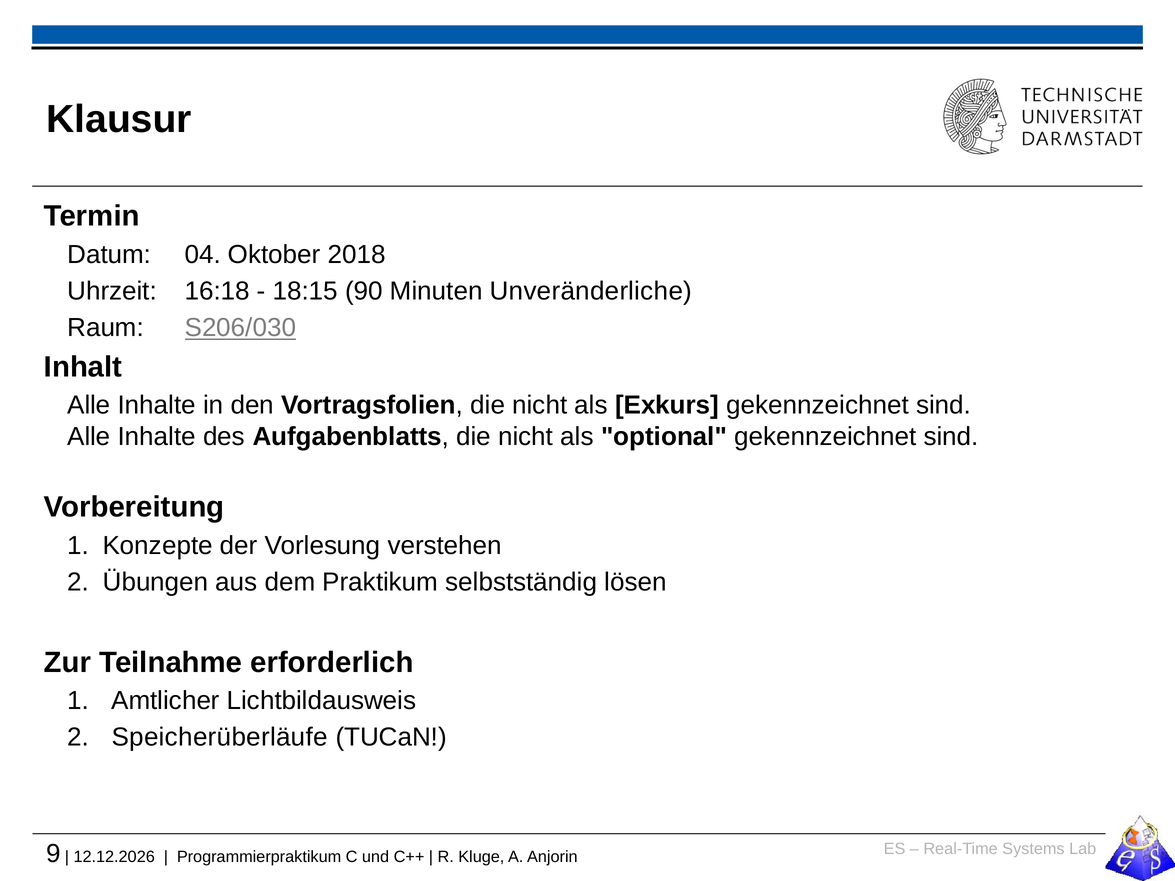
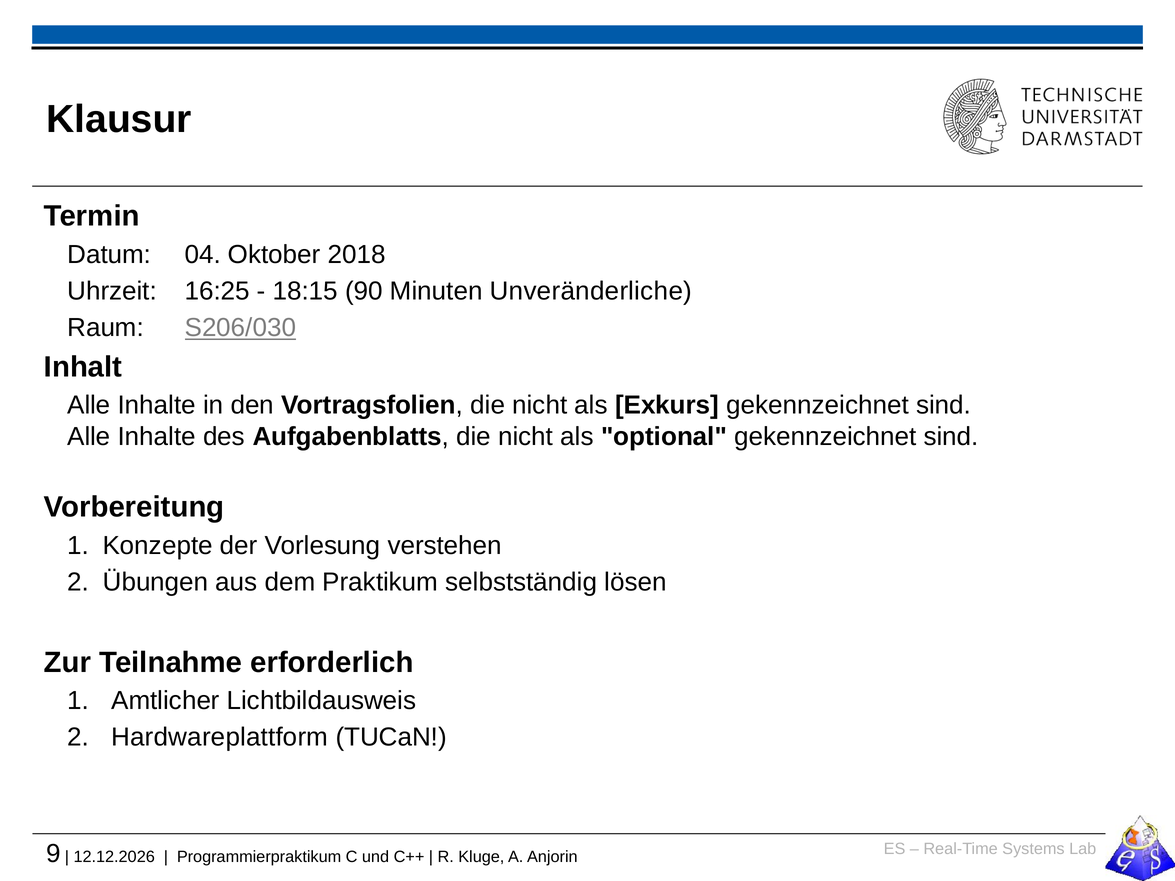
16:18: 16:18 -> 16:25
Speicherüberläufe: Speicherüberläufe -> Hardwareplattform
